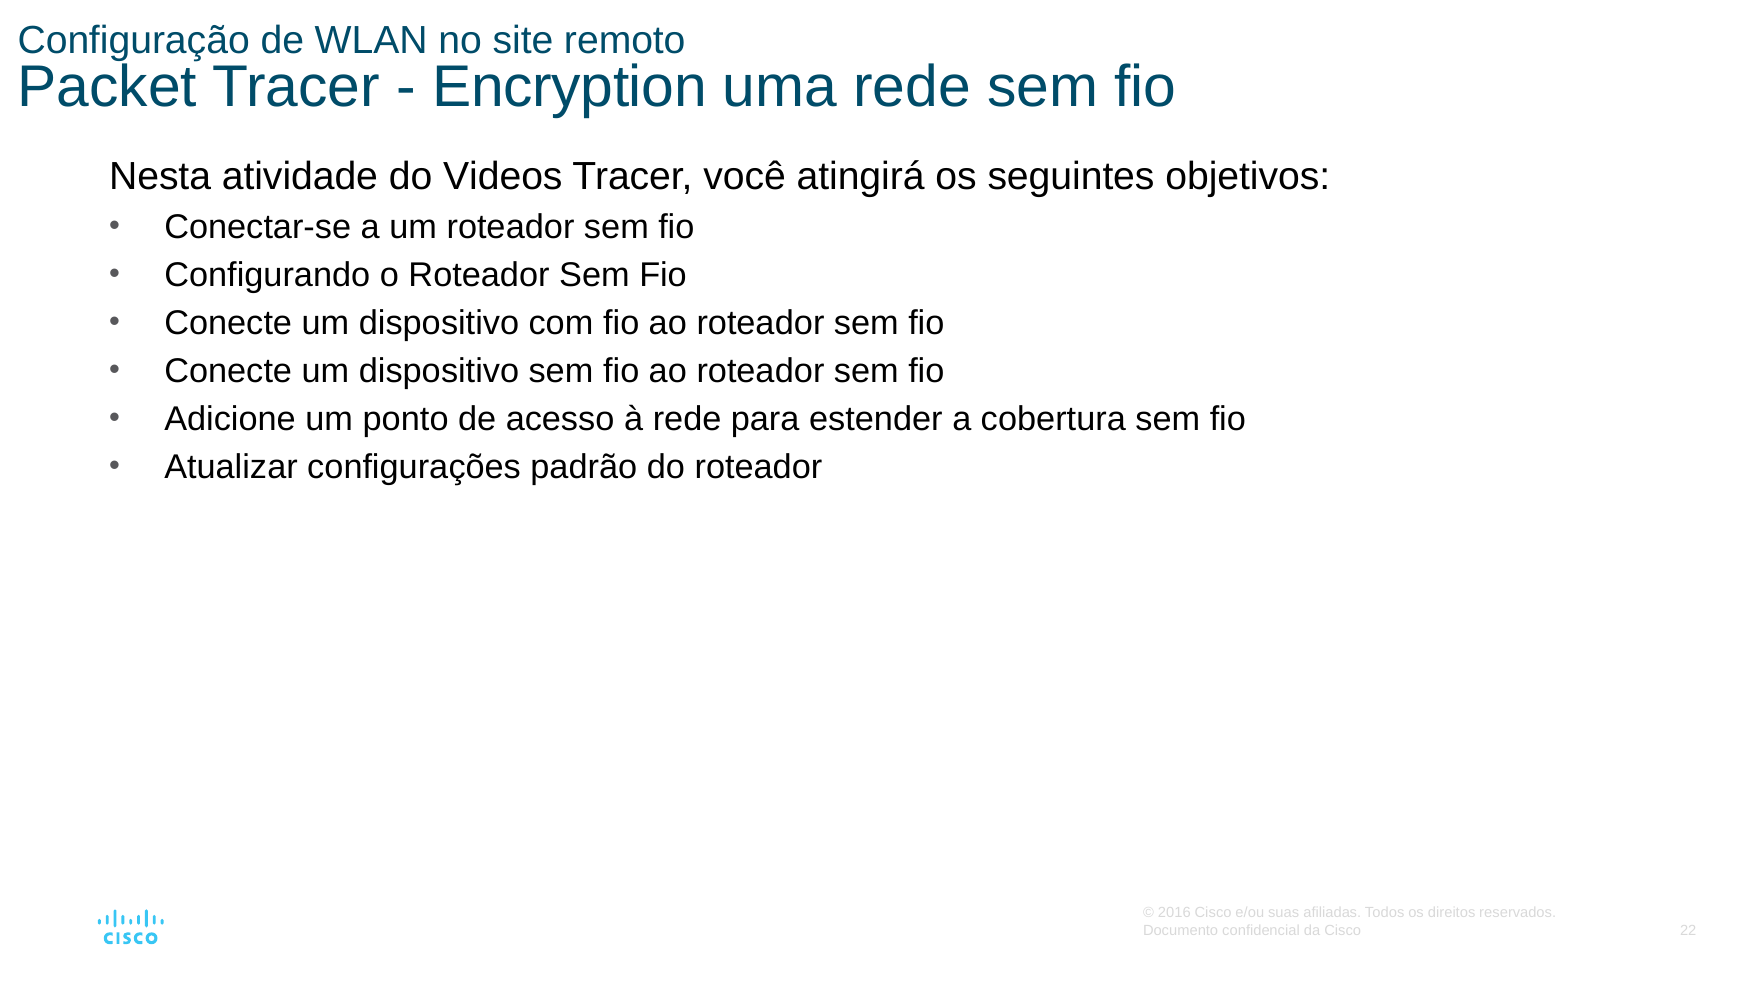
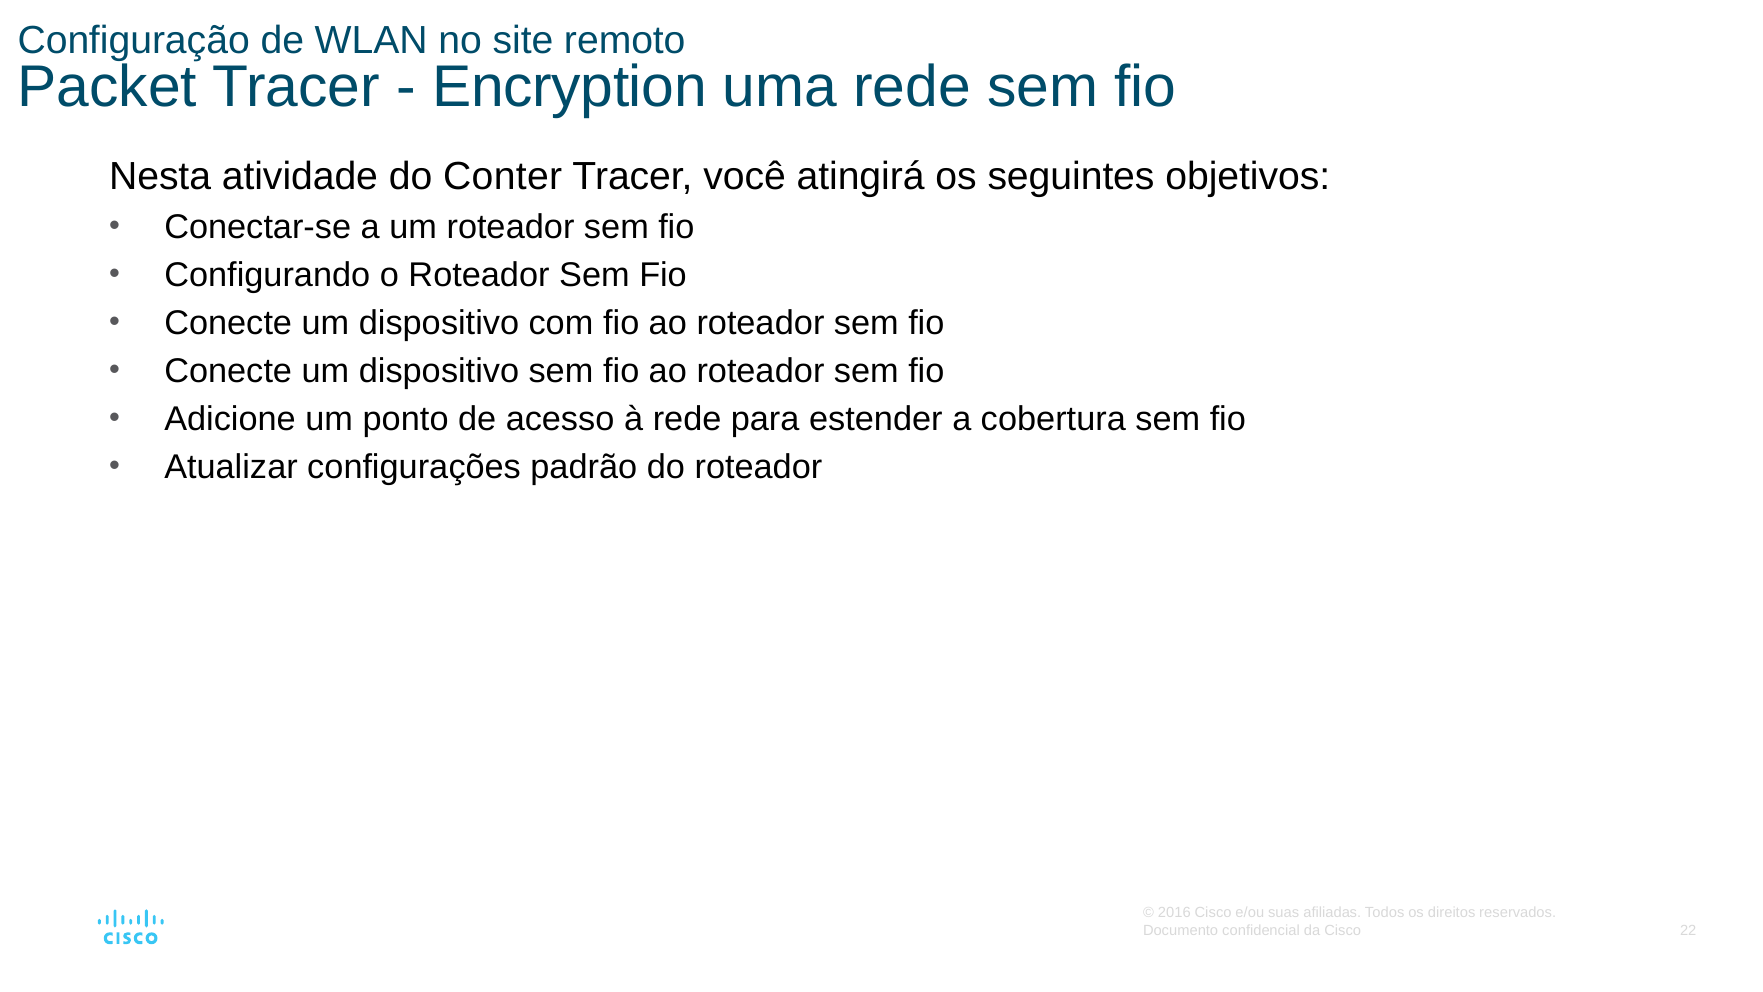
Videos: Videos -> Conter
